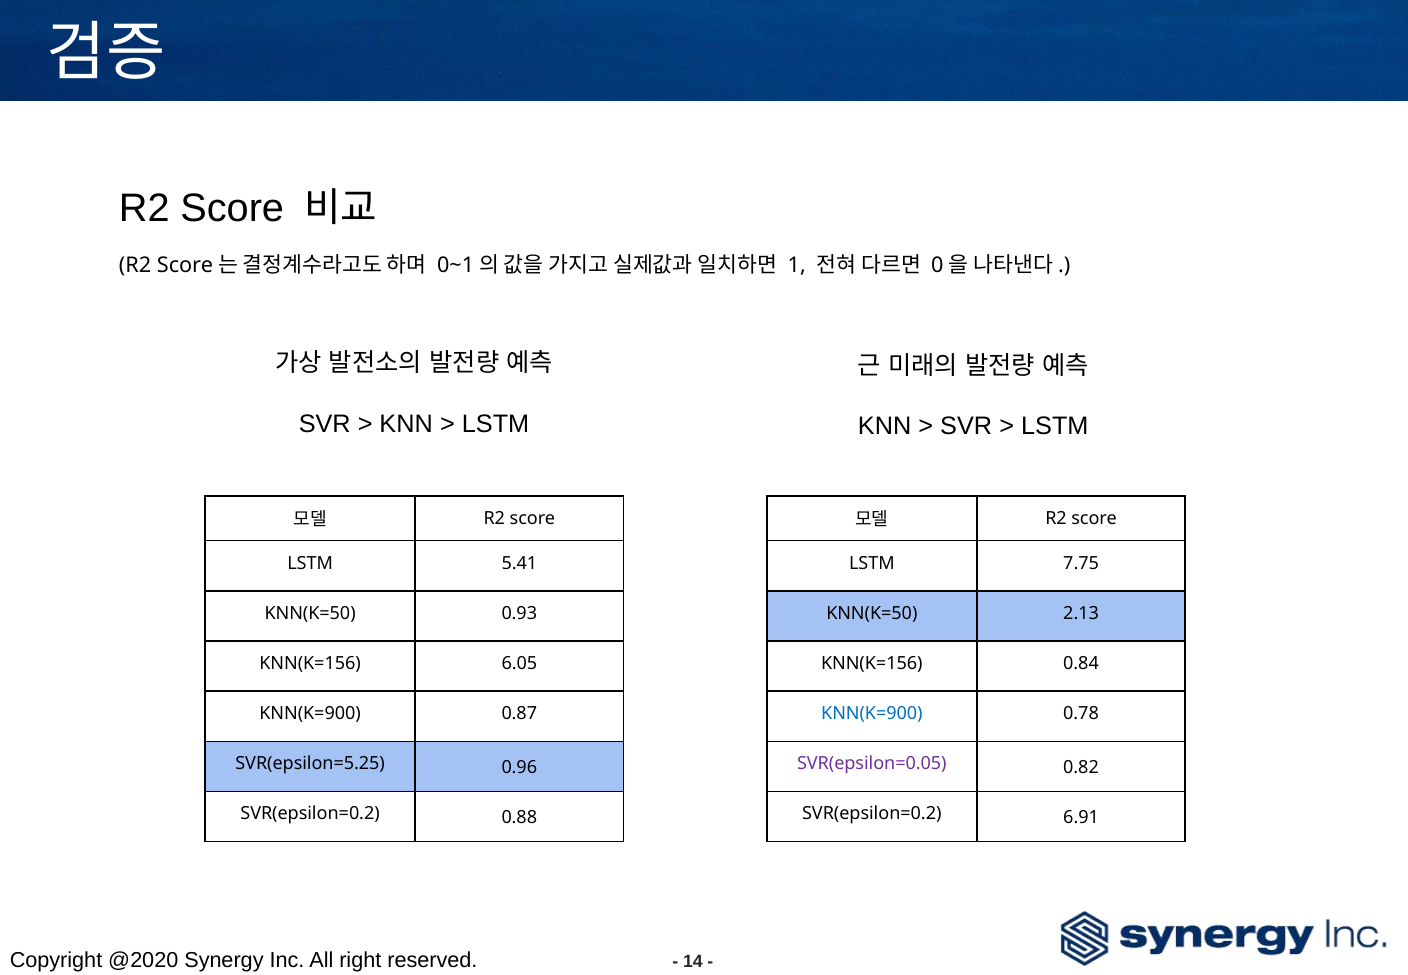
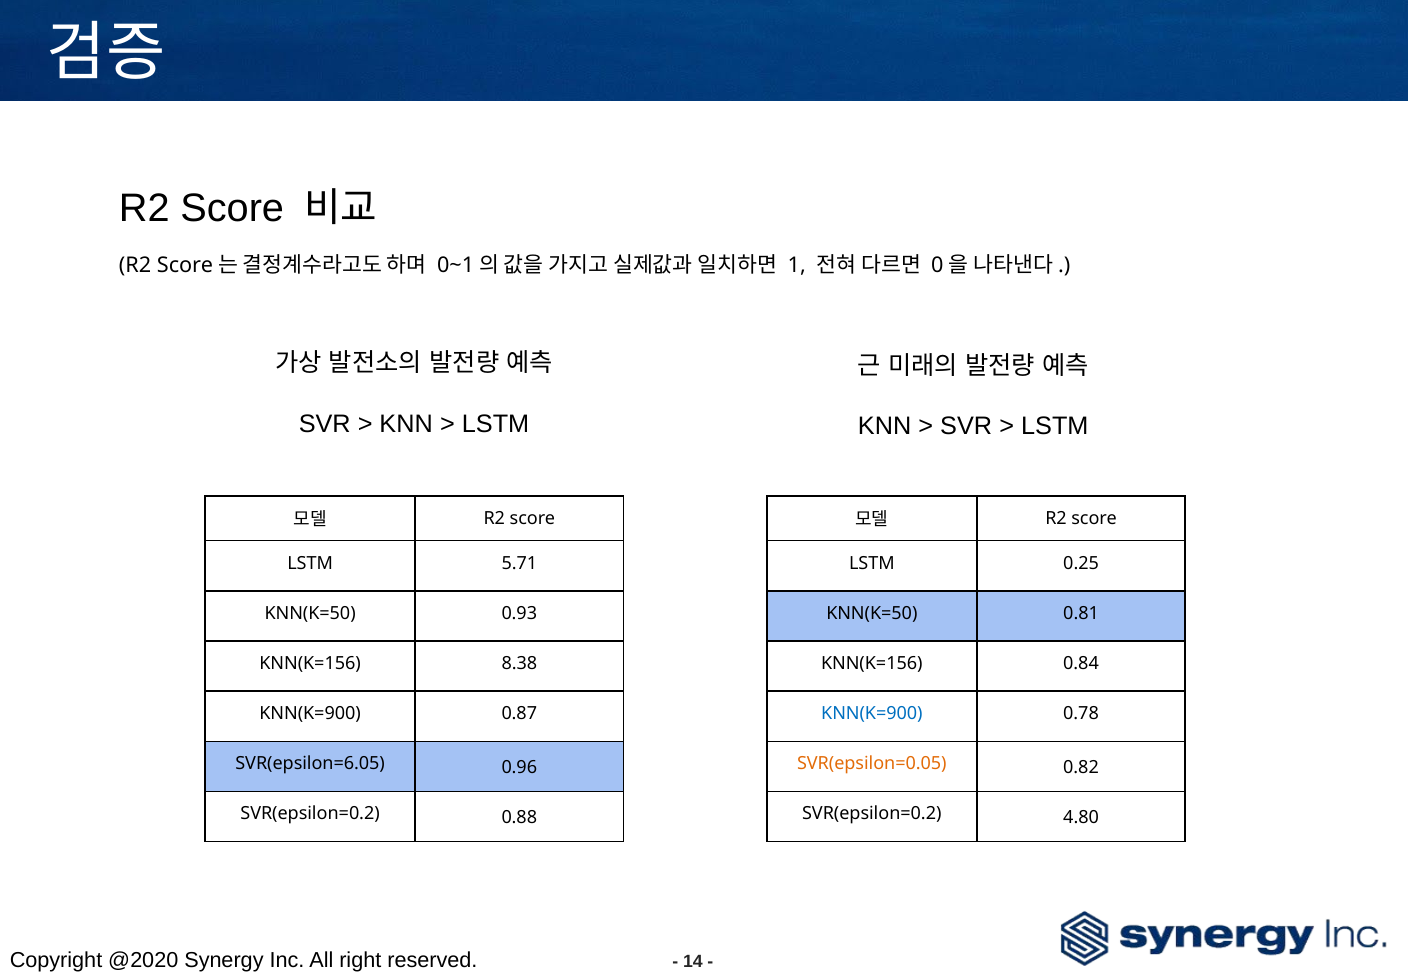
5.41: 5.41 -> 5.71
7.75: 7.75 -> 0.25
2.13: 2.13 -> 0.81
6.05: 6.05 -> 8.38
SVR(epsilon=5.25: SVR(epsilon=5.25 -> SVR(epsilon=6.05
SVR(epsilon=0.05 colour: purple -> orange
6.91: 6.91 -> 4.80
